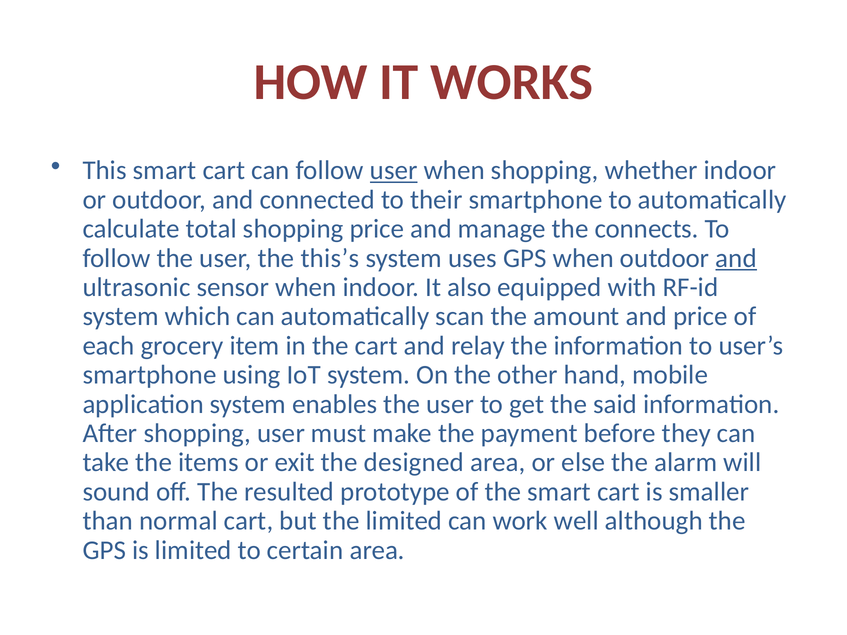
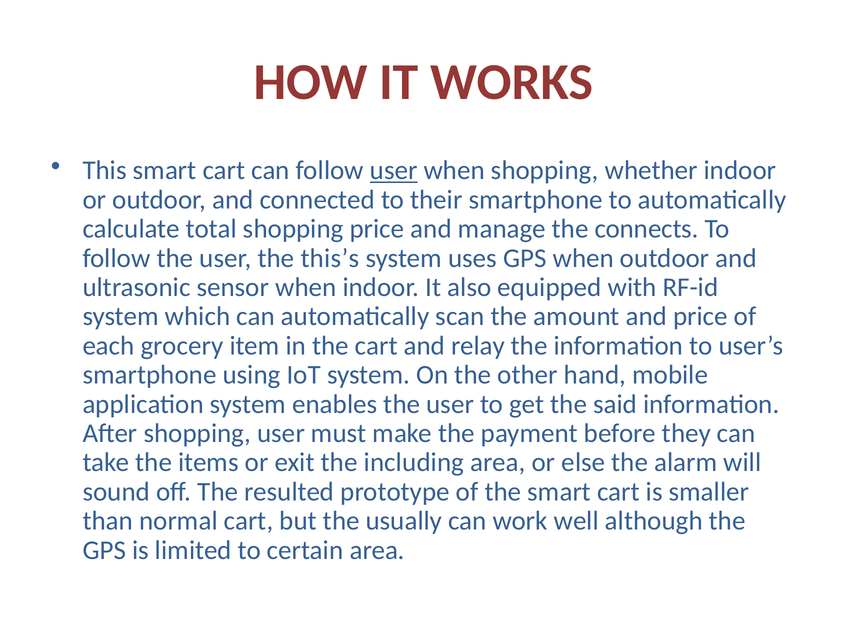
and at (736, 258) underline: present -> none
designed: designed -> including
the limited: limited -> usually
